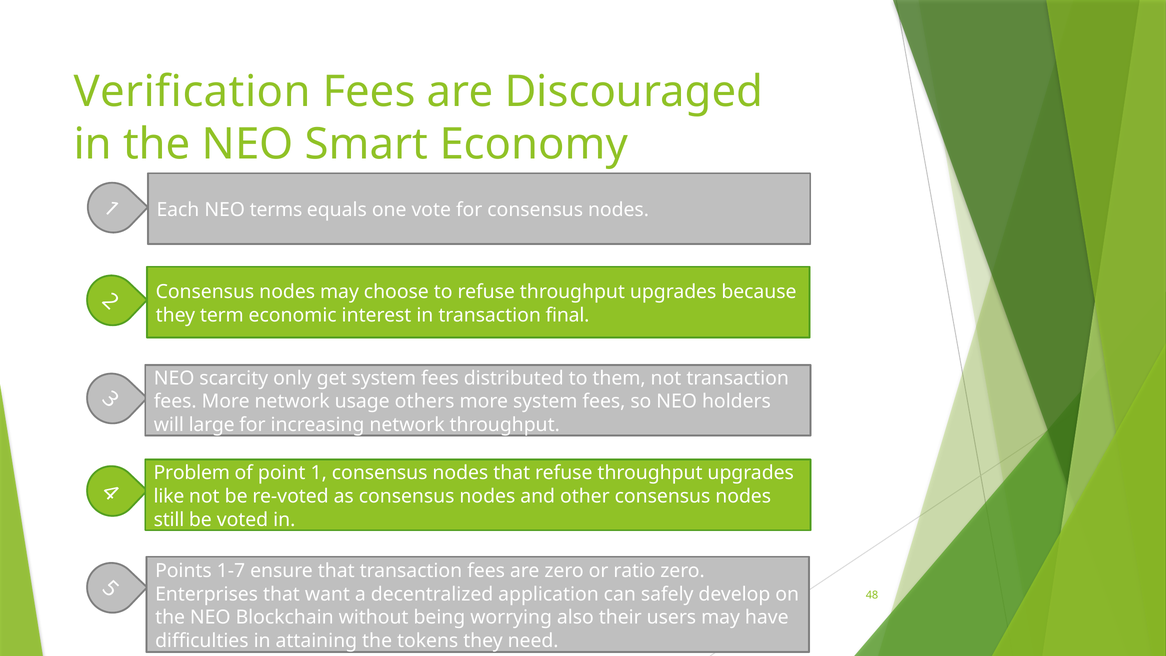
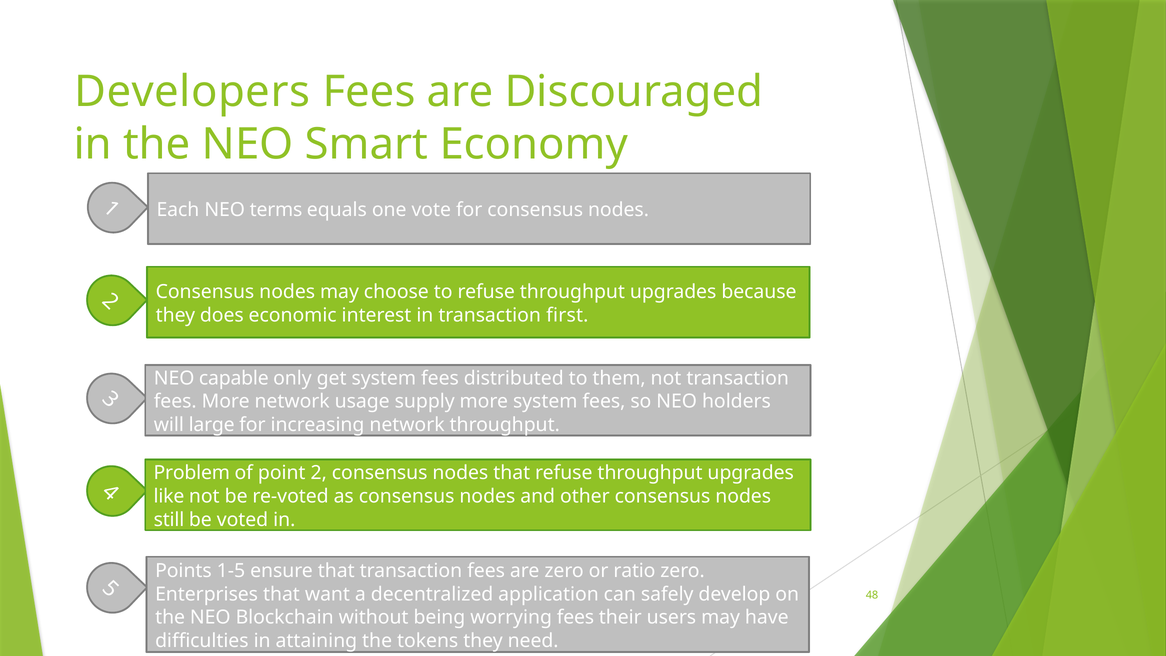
Verification: Verification -> Developers
term: term -> does
final: final -> first
scarcity: scarcity -> capable
others: others -> supply
point 1: 1 -> 2
1-7: 1-7 -> 1-5
worrying also: also -> fees
